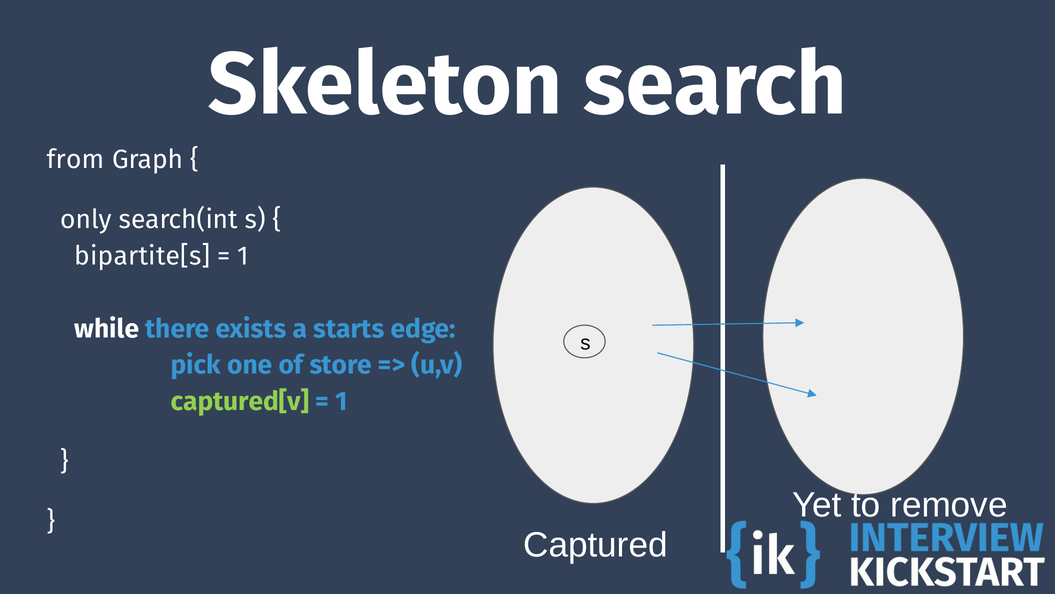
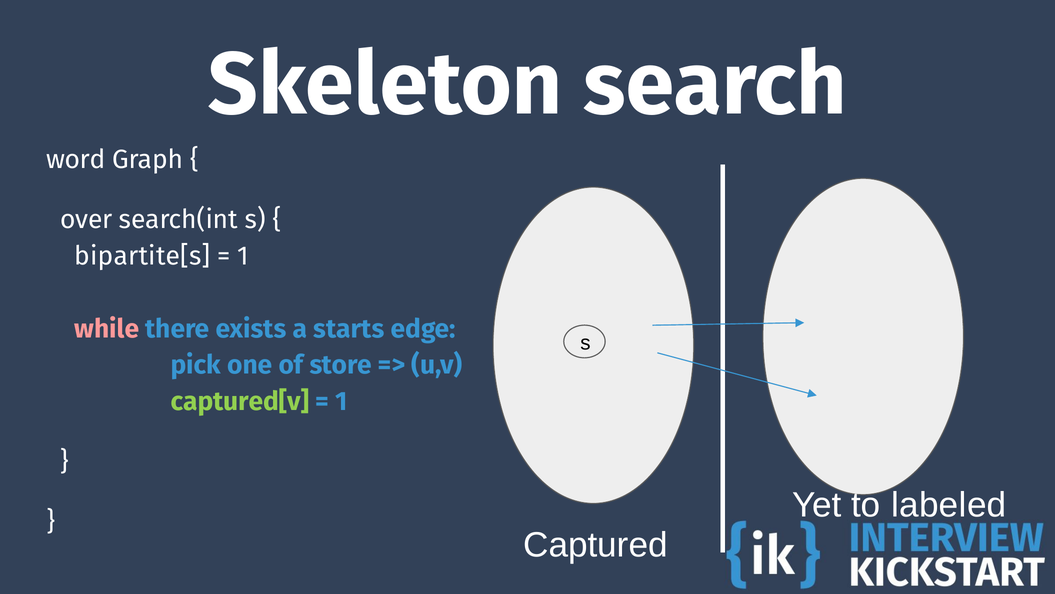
from: from -> word
only: only -> over
while colour: white -> pink
remove: remove -> labeled
